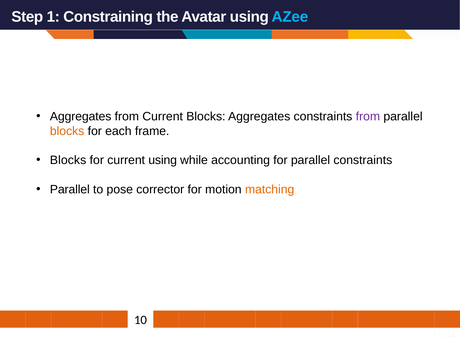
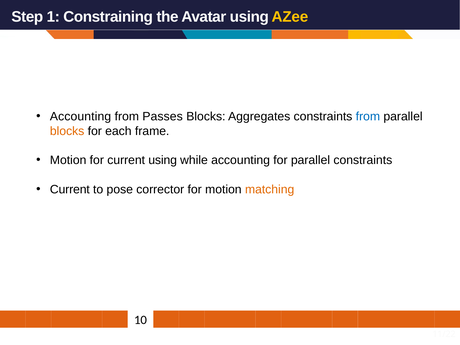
AZee colour: light blue -> yellow
Aggregates at (81, 116): Aggregates -> Accounting
from Current: Current -> Passes
from at (368, 116) colour: purple -> blue
Blocks at (68, 160): Blocks -> Motion
Parallel at (70, 189): Parallel -> Current
